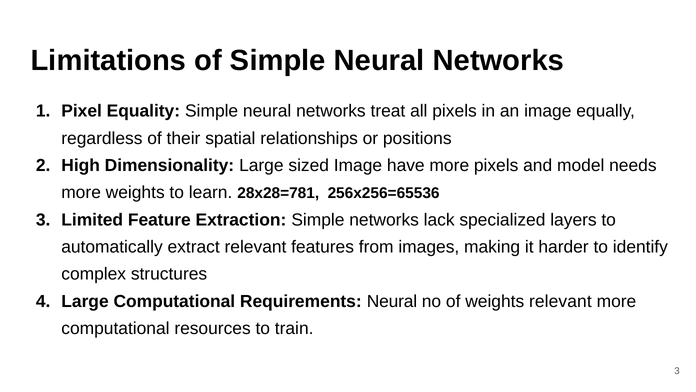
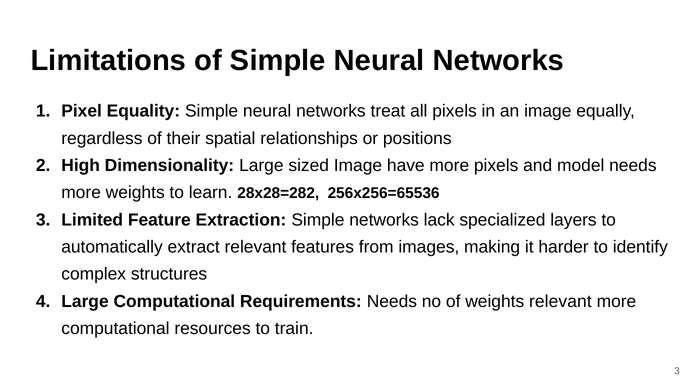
28x28=781: 28x28=781 -> 28x28=282
Requirements Neural: Neural -> Needs
